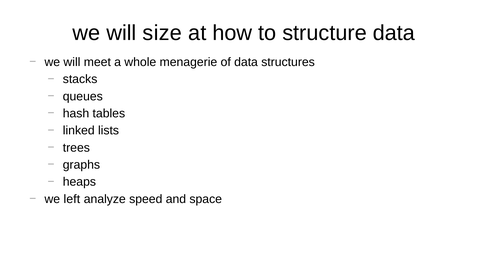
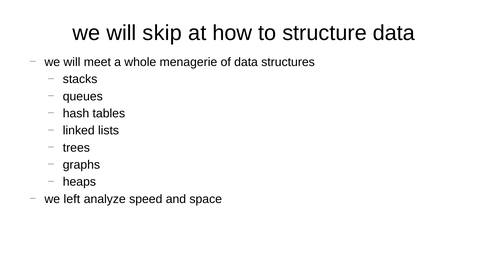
size: size -> skip
